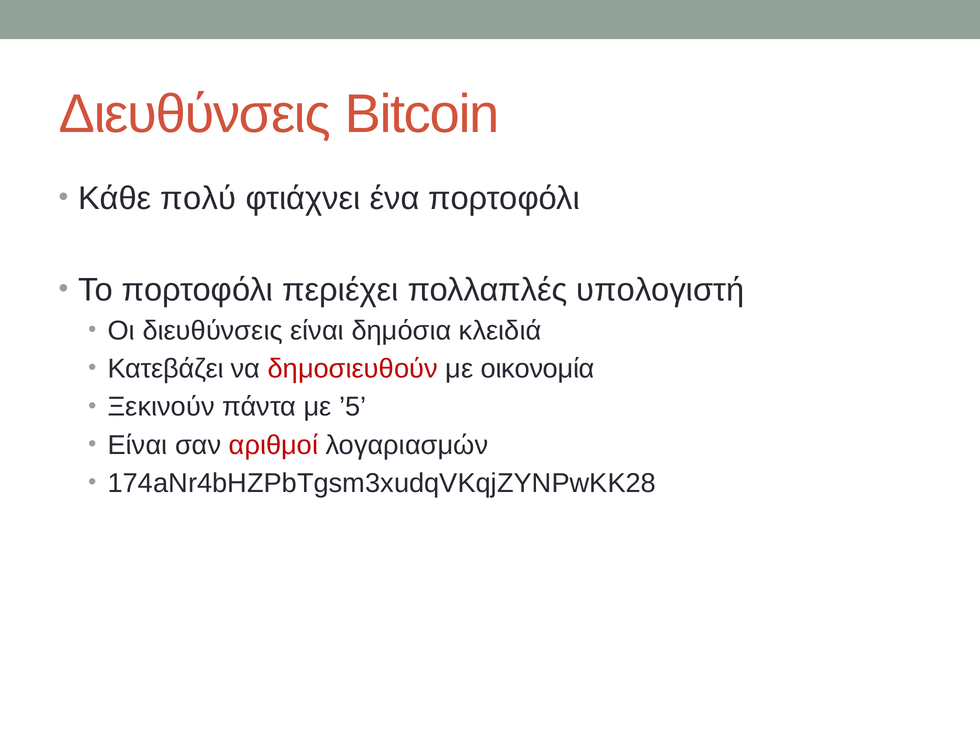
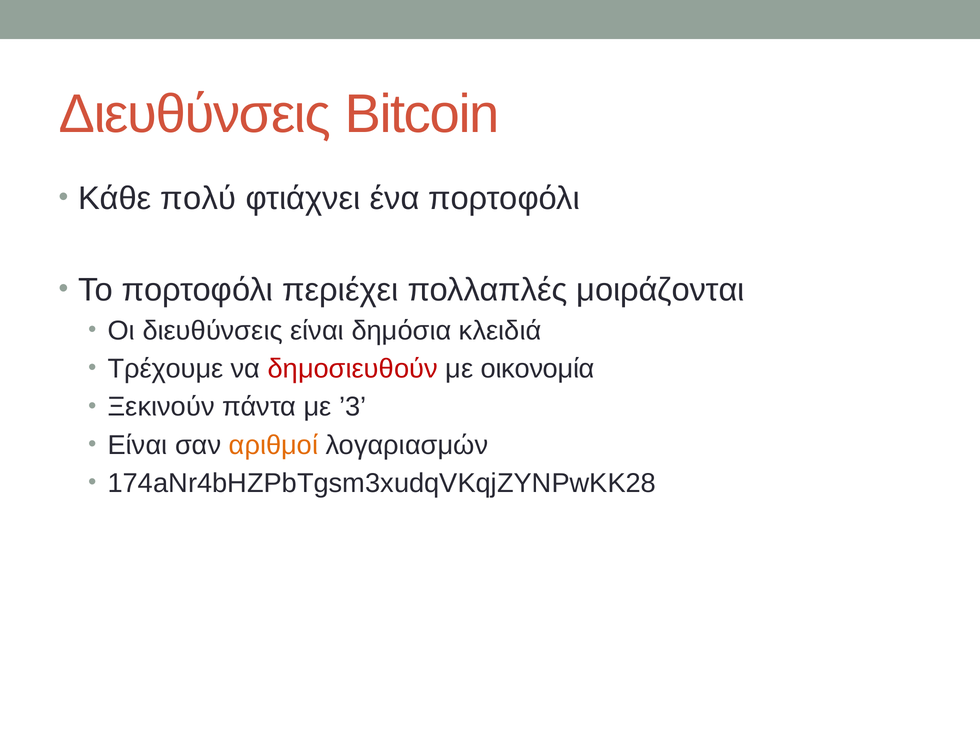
υπολογιστή: υπολογιστή -> μοιράζονται
Κατεβάζει: Κατεβάζει -> Τρέχουμε
’5: ’5 -> ’3
αριθμοί colour: red -> orange
